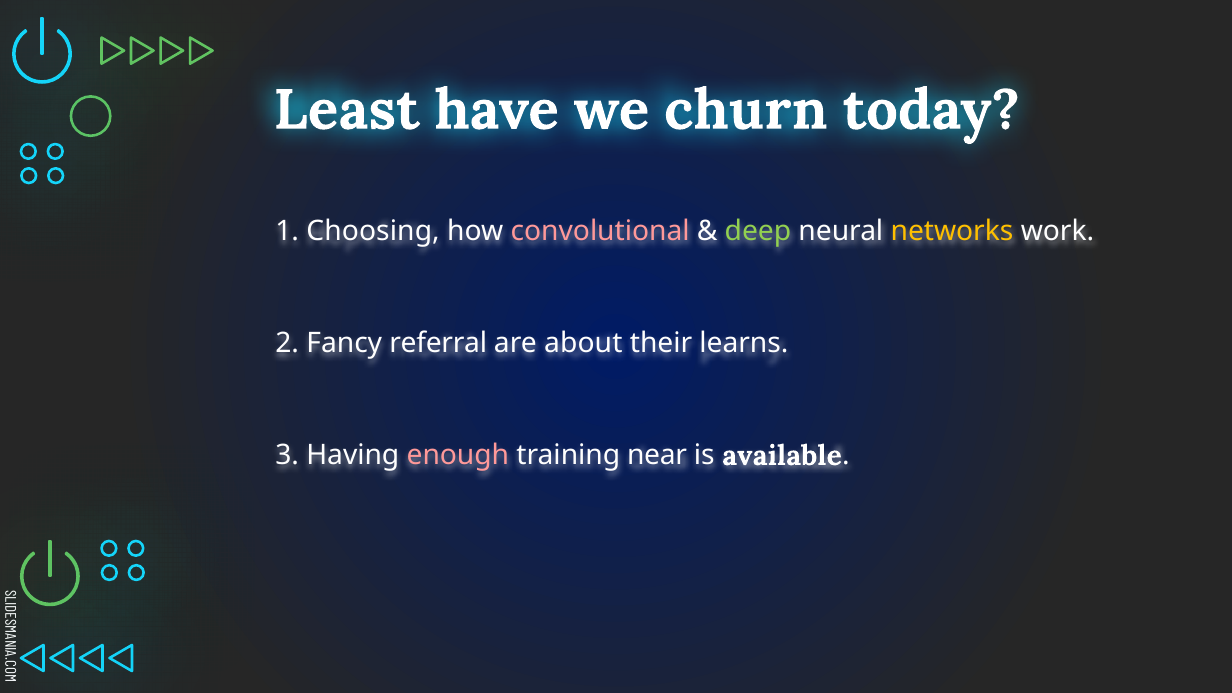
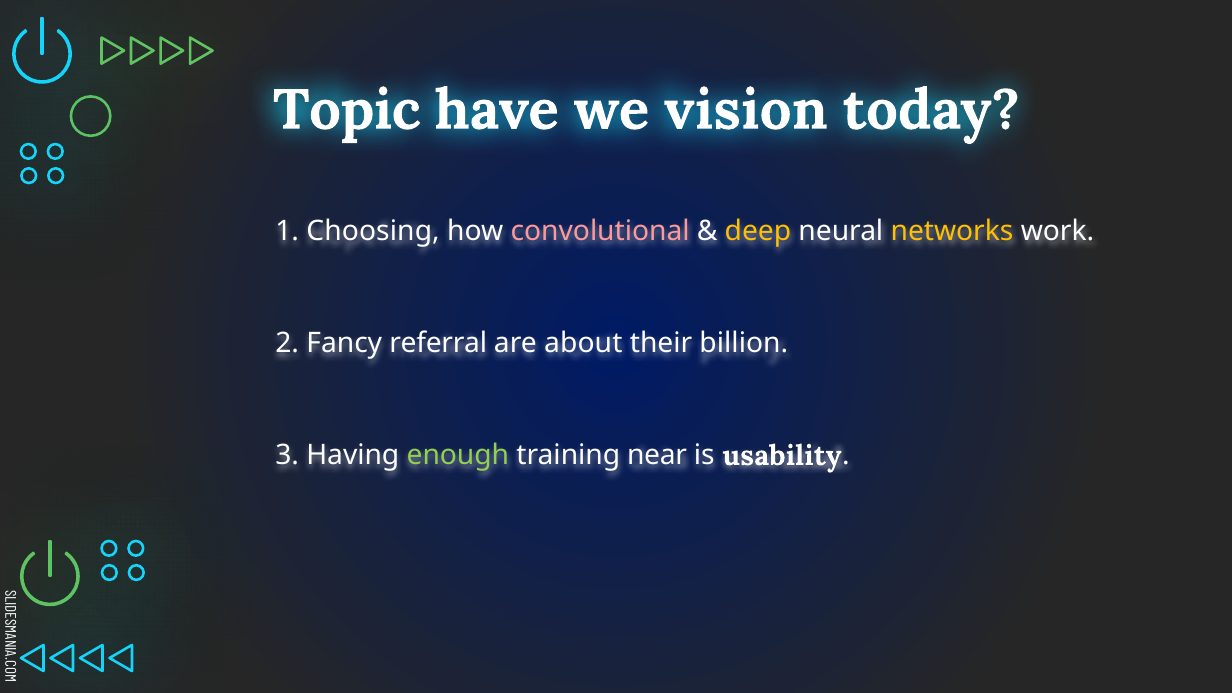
Least: Least -> Topic
churn: churn -> vision
deep colour: light green -> yellow
learns: learns -> billion
enough colour: pink -> light green
available: available -> usability
